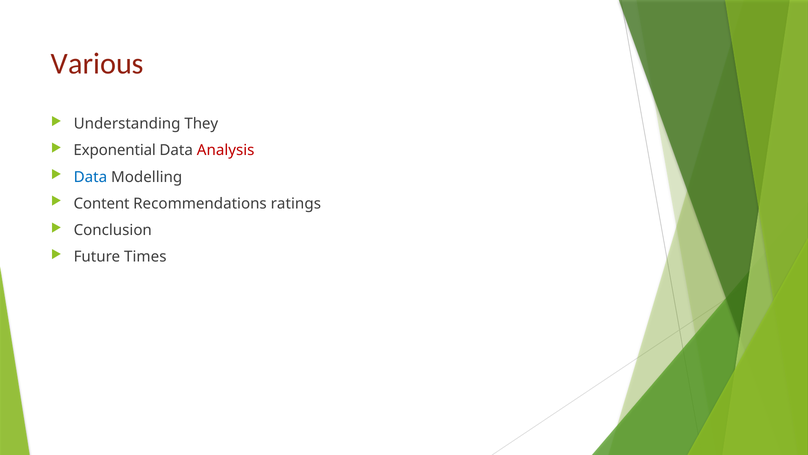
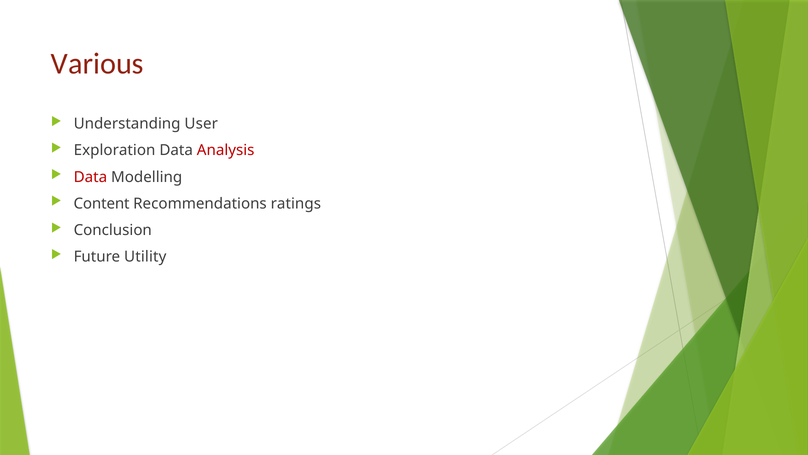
They: They -> User
Exponential: Exponential -> Exploration
Data at (90, 177) colour: blue -> red
Times: Times -> Utility
